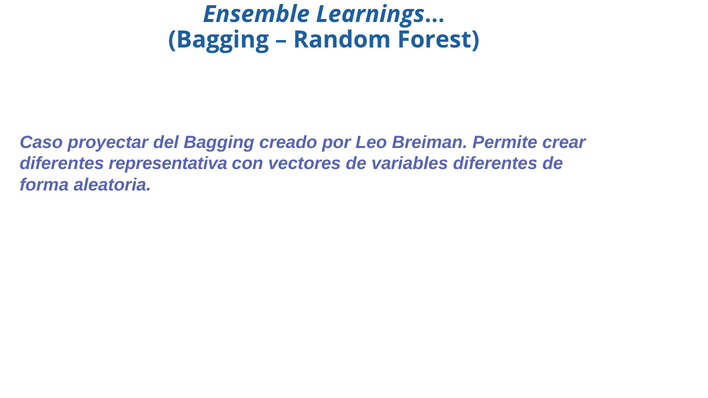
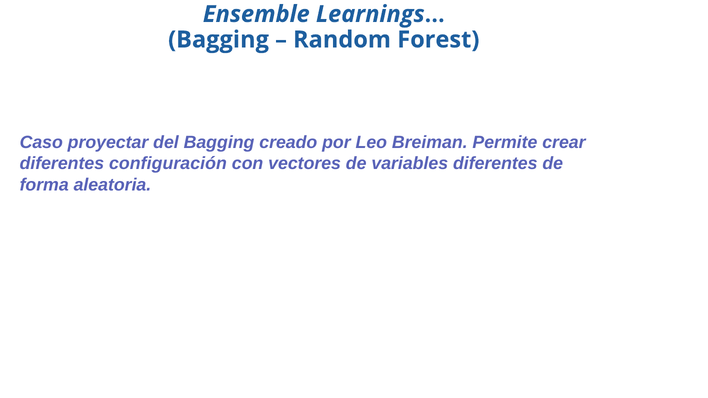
representativa: representativa -> configuración
